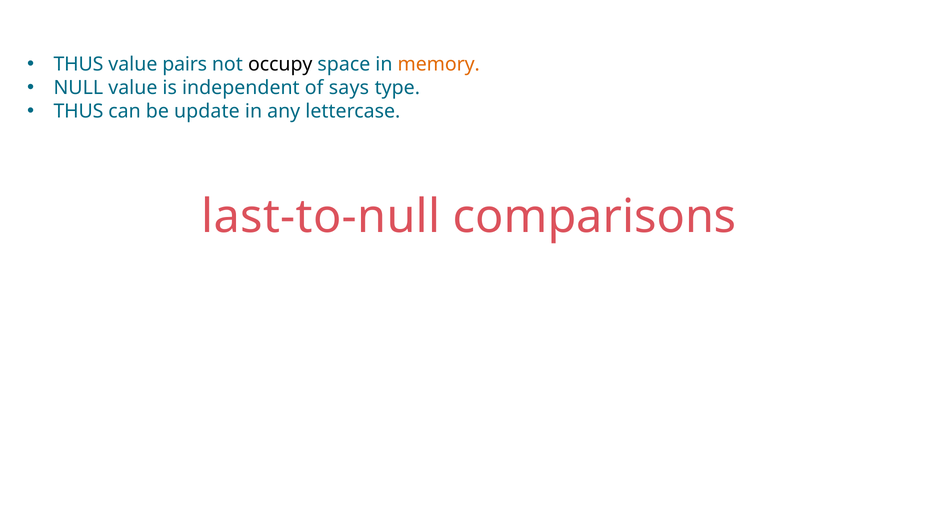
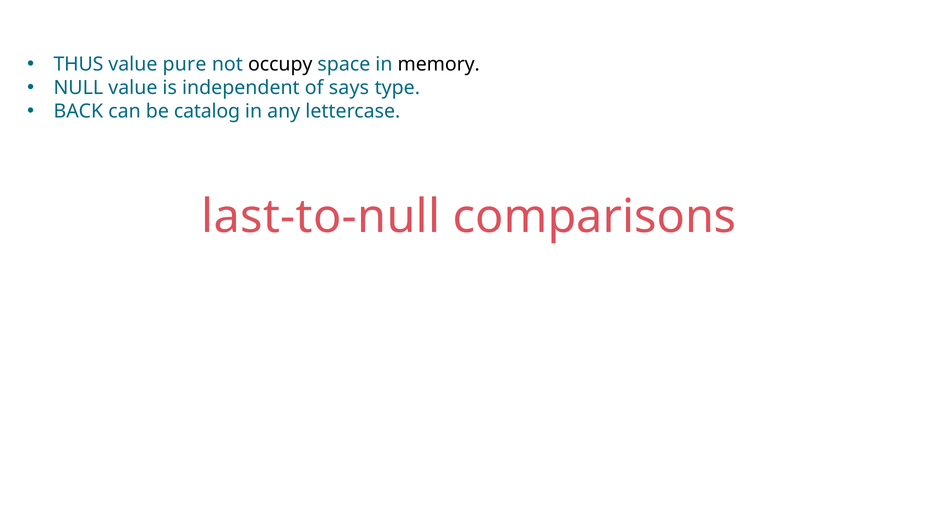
pairs: pairs -> pure
memory colour: orange -> black
THUS at (78, 111): THUS -> BACK
update: update -> catalog
